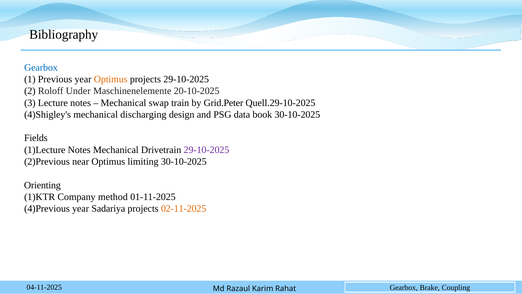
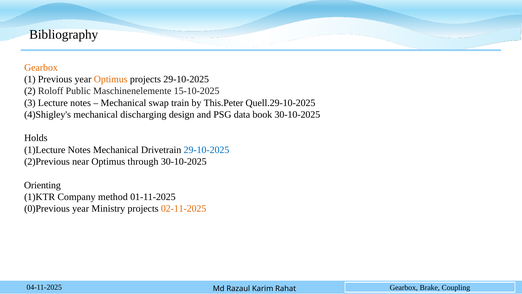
Gearbox at (41, 67) colour: blue -> orange
Under: Under -> Public
20-10-2025: 20-10-2025 -> 15-10-2025
Grid.Peter: Grid.Peter -> This.Peter
Fields: Fields -> Holds
29-10-2025 at (206, 150) colour: purple -> blue
limiting: limiting -> through
4)Previous: 4)Previous -> 0)Previous
Sadariya: Sadariya -> Ministry
